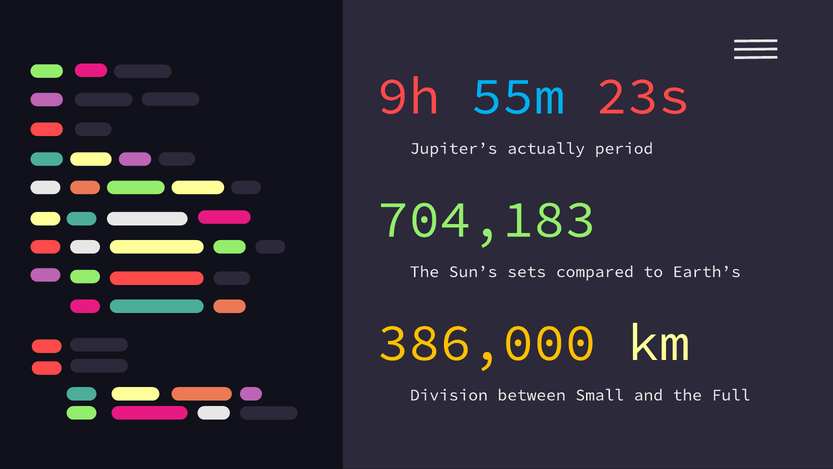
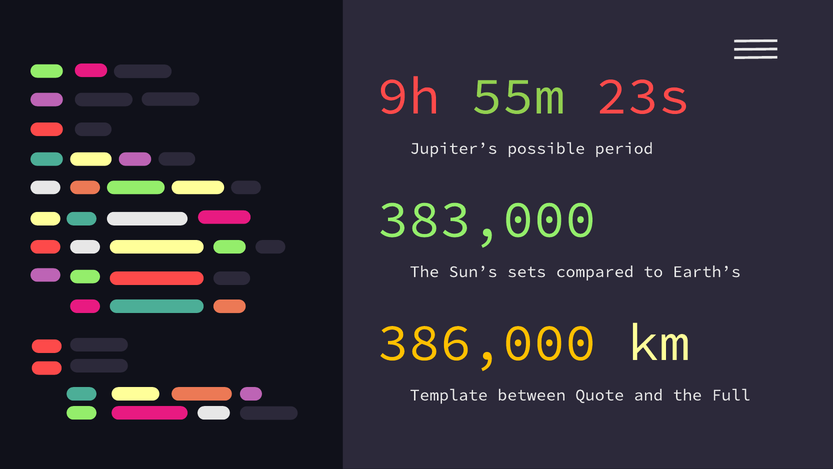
55m colour: light blue -> light green
actually: actually -> possible
704,183: 704,183 -> 383,000
Division: Division -> Template
Small: Small -> Quote
